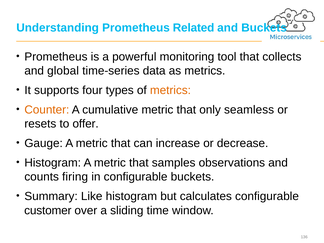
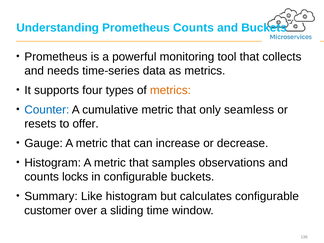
Prometheus Related: Related -> Counts
global: global -> needs
Counter colour: orange -> blue
firing: firing -> locks
